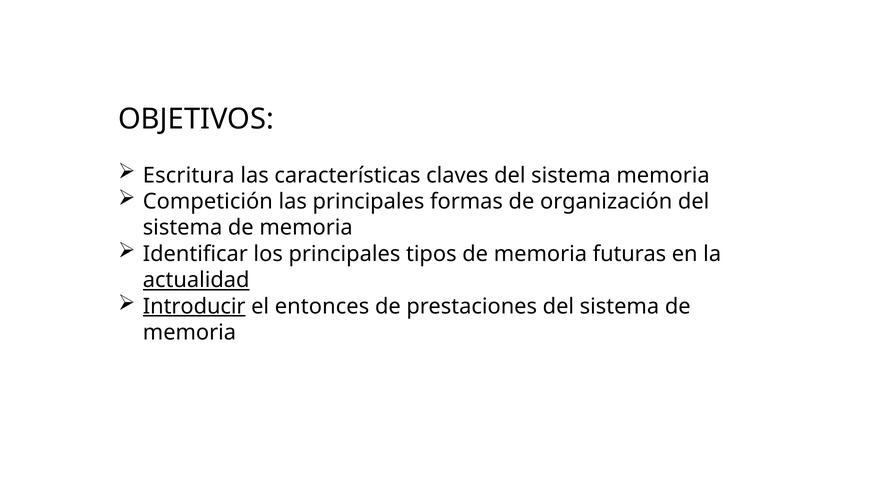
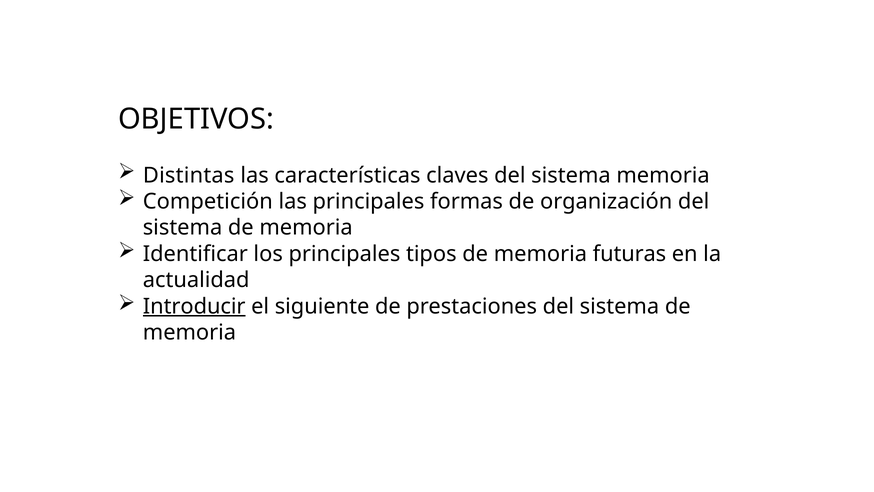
Escritura: Escritura -> Distintas
actualidad underline: present -> none
entonces: entonces -> siguiente
